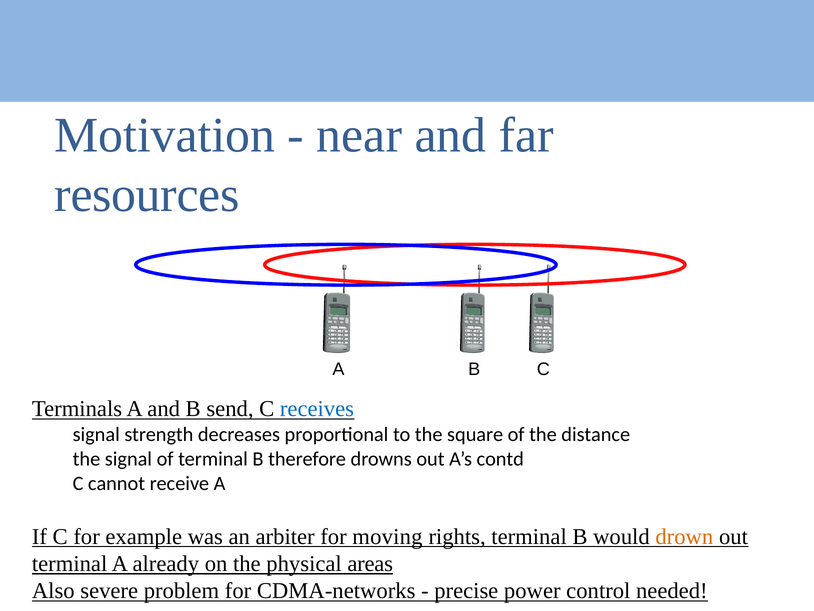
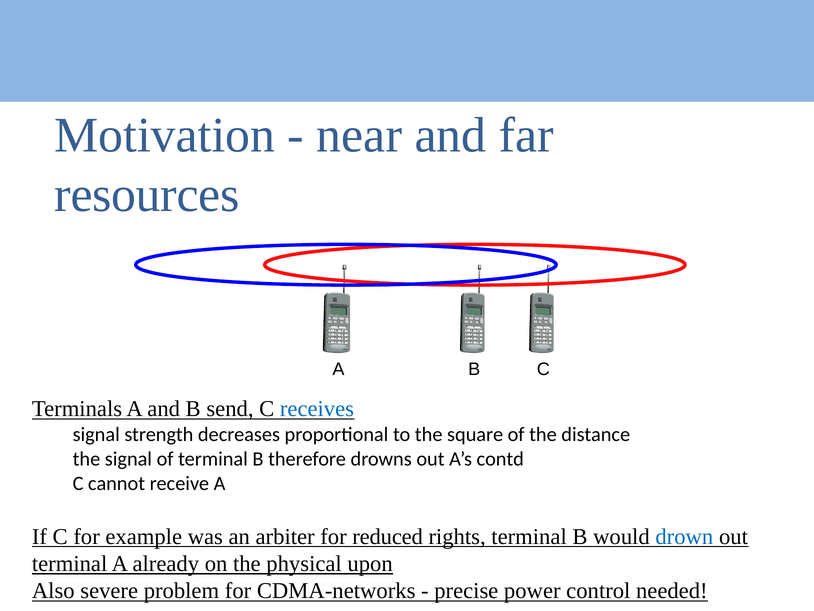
moving: moving -> reduced
drown colour: orange -> blue
areas: areas -> upon
